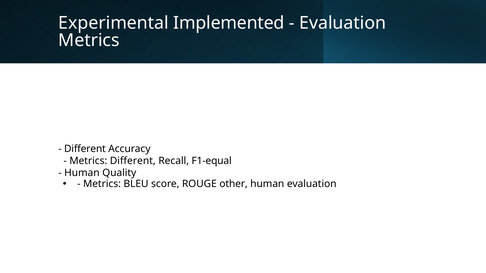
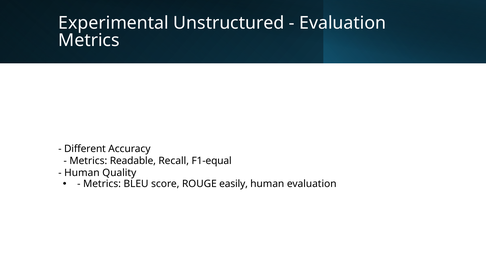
Implemented: Implemented -> Unstructured
Metrics Different: Different -> Readable
other: other -> easily
